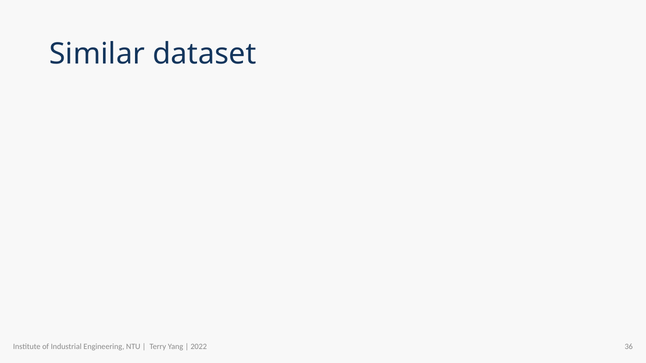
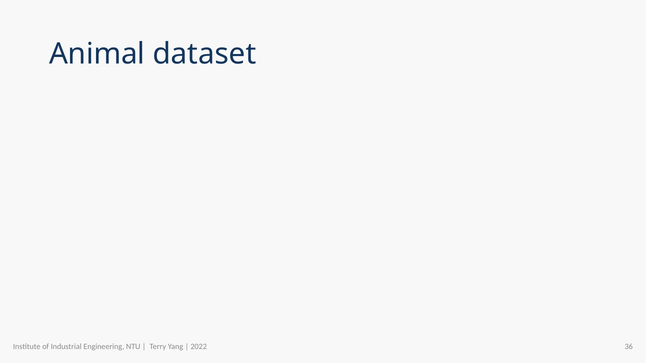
Similar: Similar -> Animal
